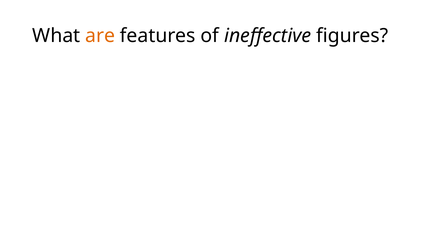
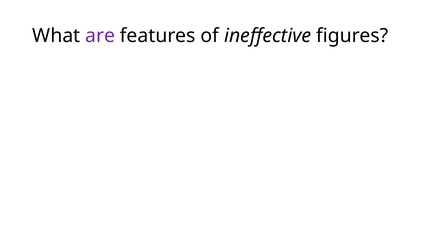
are colour: orange -> purple
